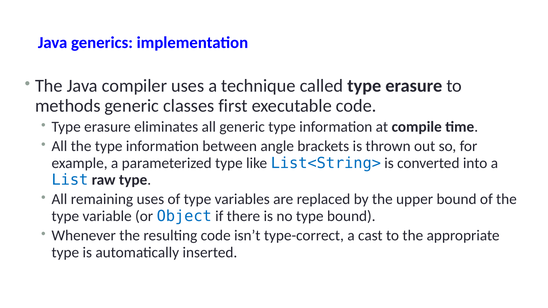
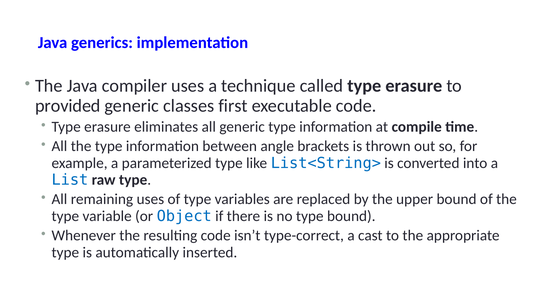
methods: methods -> provided
